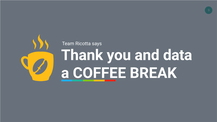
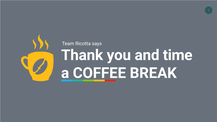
data: data -> time
